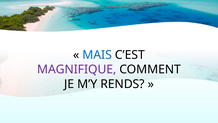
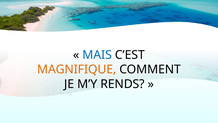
MAGNIFIQUE colour: purple -> orange
